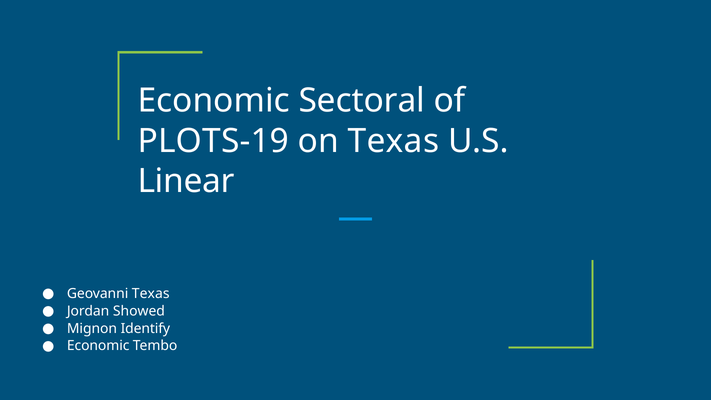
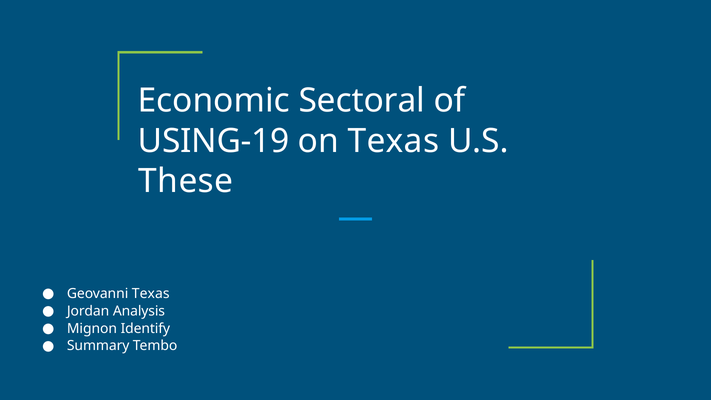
PLOTS-19: PLOTS-19 -> USING-19
Linear: Linear -> These
Showed: Showed -> Analysis
Economic at (98, 346): Economic -> Summary
